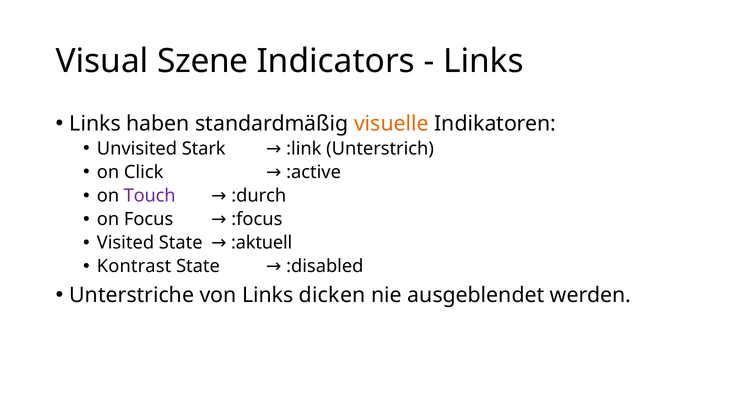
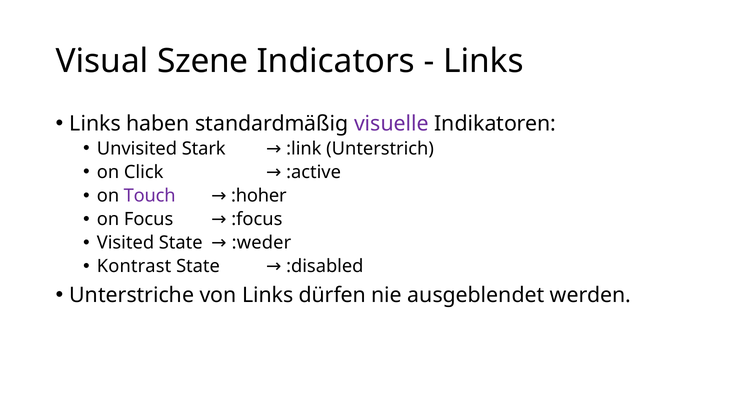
visuelle colour: orange -> purple
:durch: :durch -> :hoher
:aktuell: :aktuell -> :weder
dicken: dicken -> dürfen
